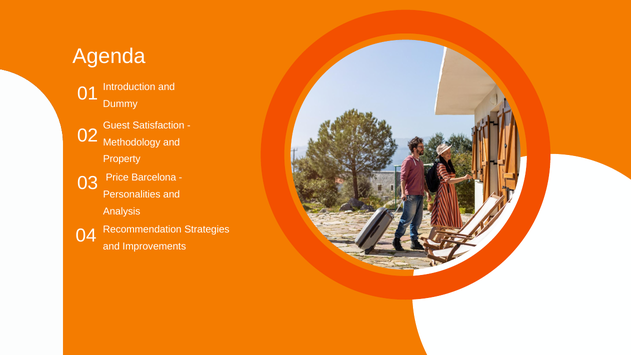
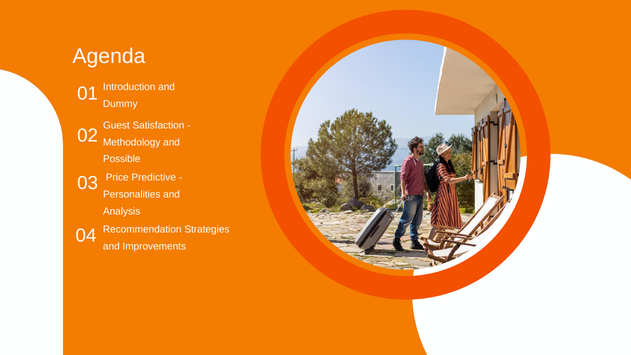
Property: Property -> Possible
Barcelona: Barcelona -> Predictive
